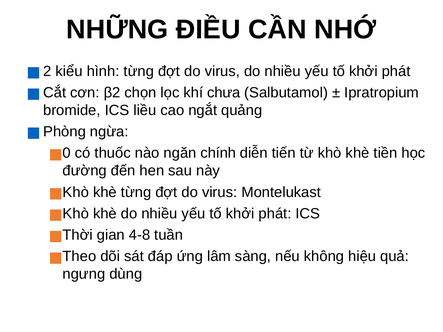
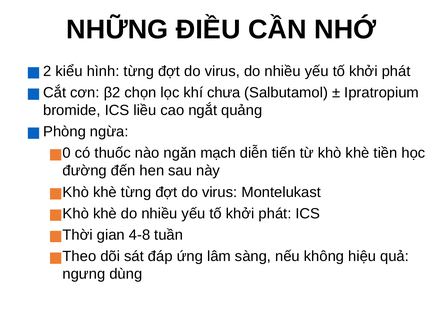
chính: chính -> mạch
